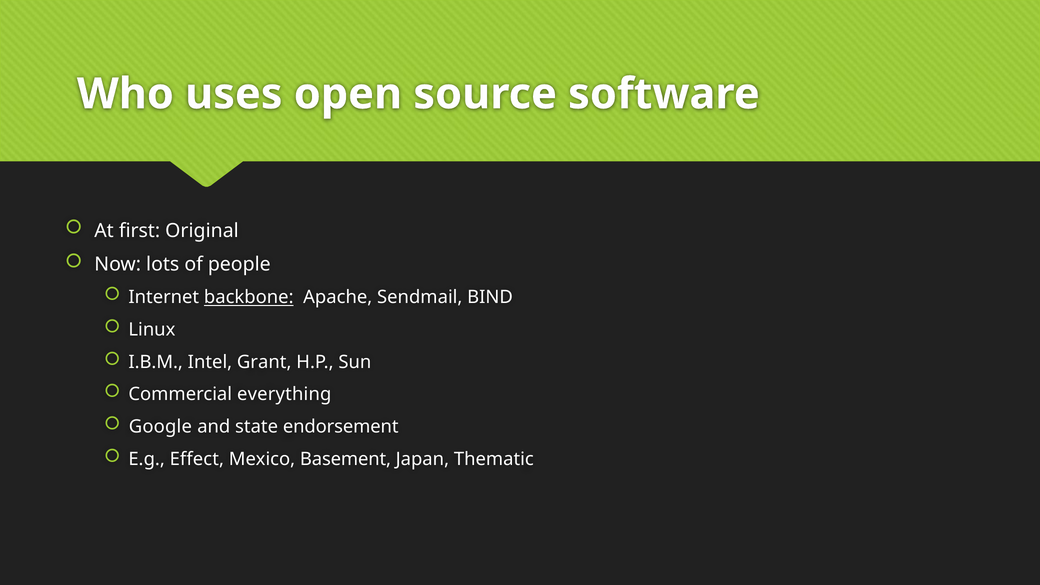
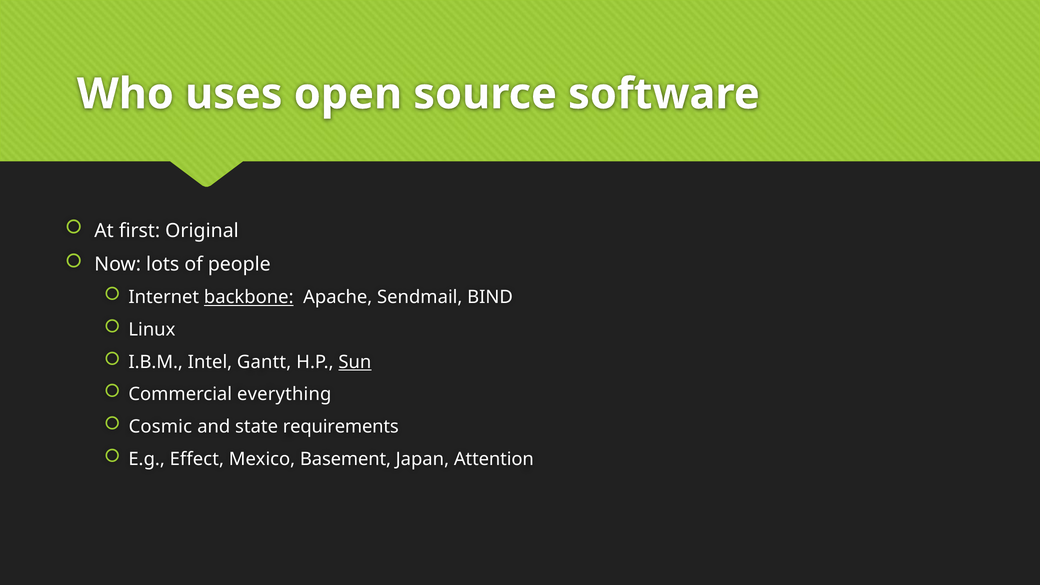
Grant: Grant -> Gantt
Sun underline: none -> present
Google: Google -> Cosmic
endorsement: endorsement -> requirements
Thematic: Thematic -> Attention
